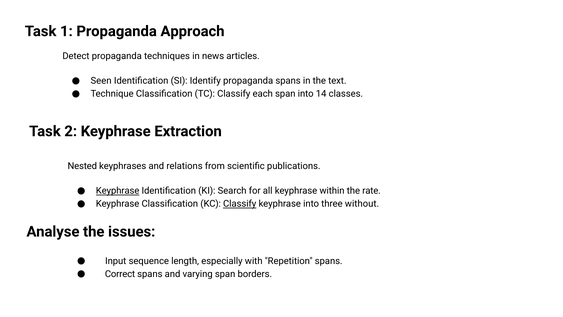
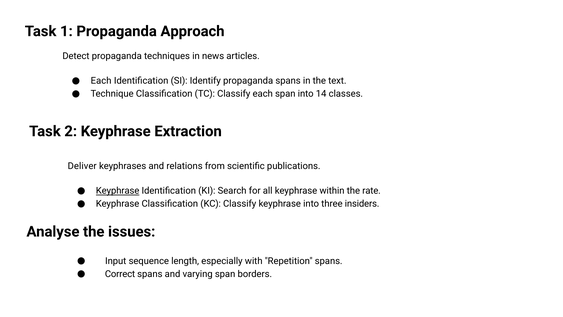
Seen at (101, 81): Seen -> Each
Nested: Nested -> Deliver
Classify at (240, 204) underline: present -> none
without: without -> insiders
